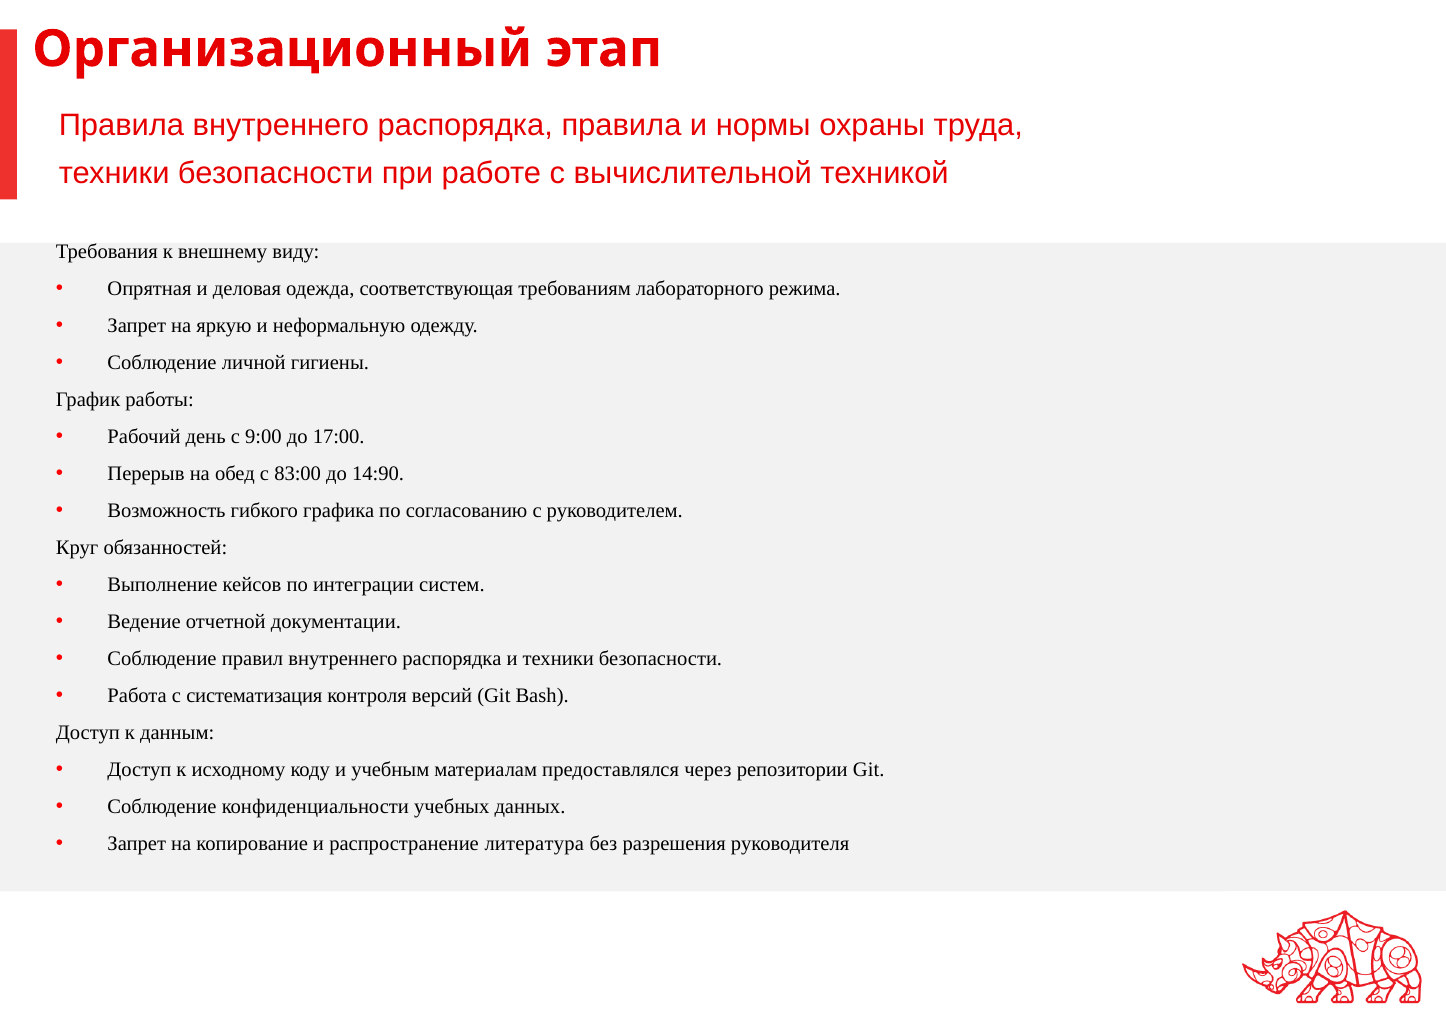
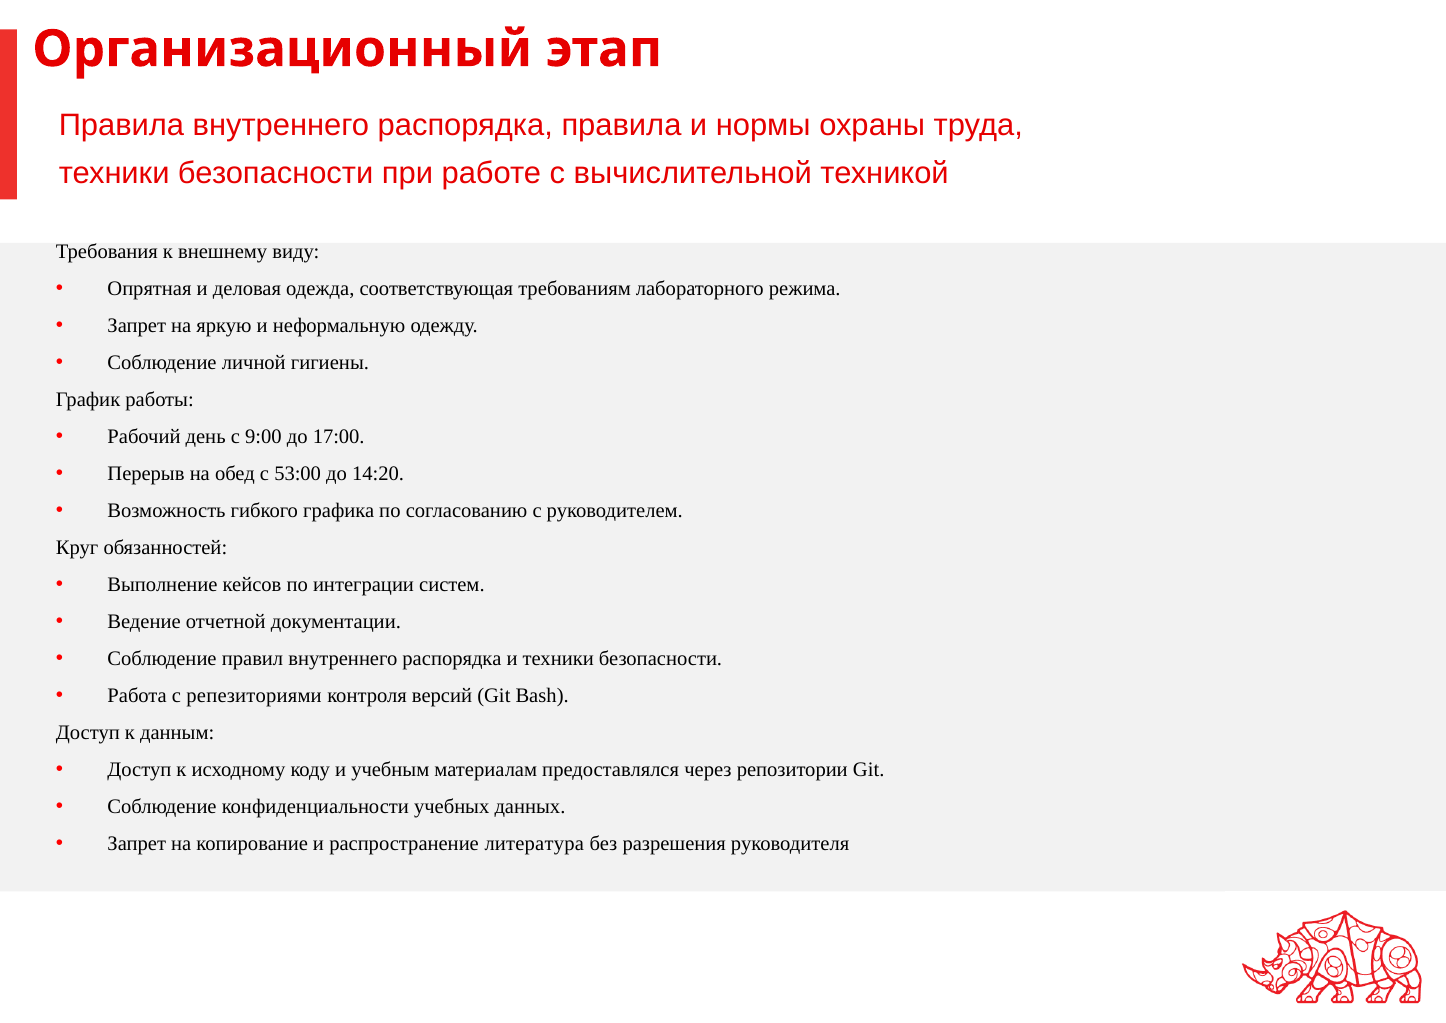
83:00: 83:00 -> 53:00
14:90: 14:90 -> 14:20
систематизация: систематизация -> репезиториями
